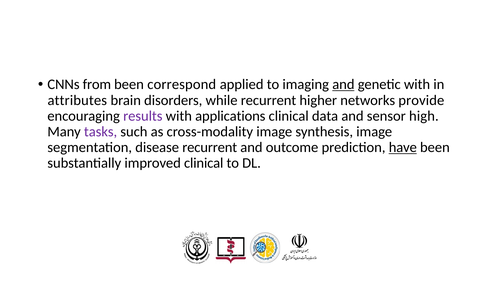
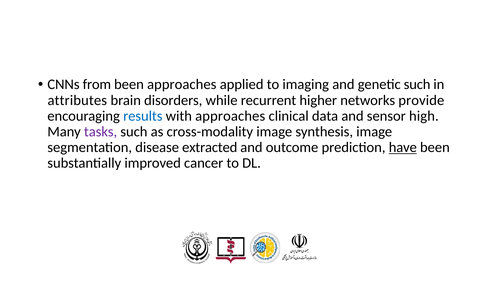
been correspond: correspond -> approaches
and at (343, 84) underline: present -> none
genetic with: with -> such
results colour: purple -> blue
with applications: applications -> approaches
disease recurrent: recurrent -> extracted
improved clinical: clinical -> cancer
